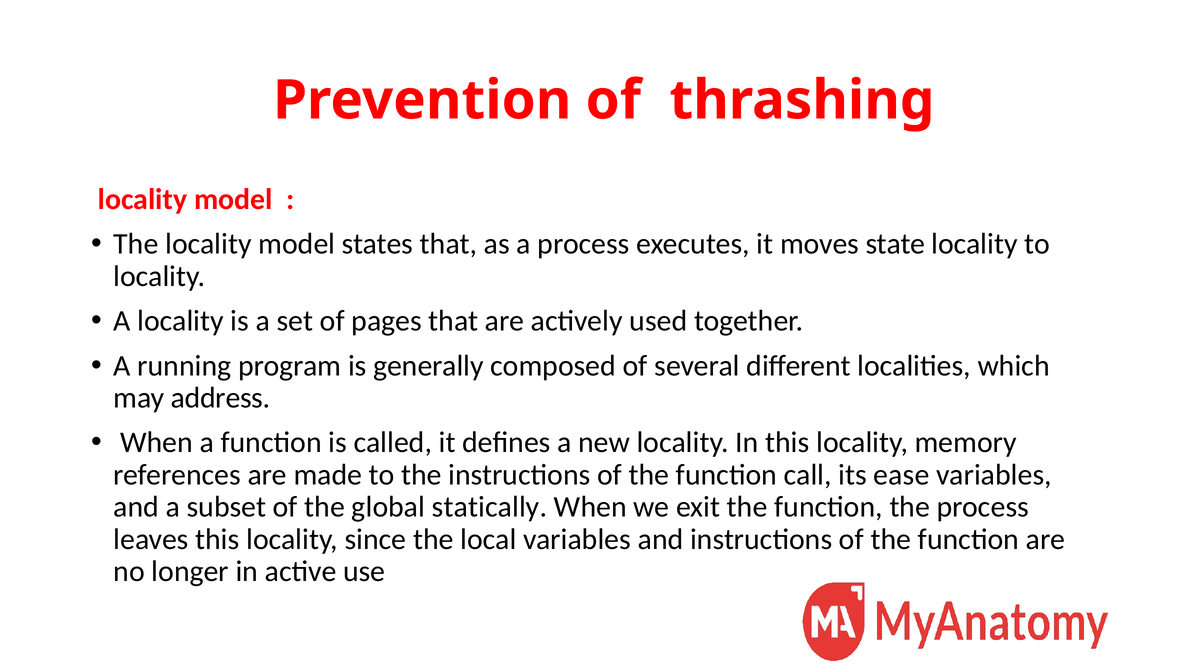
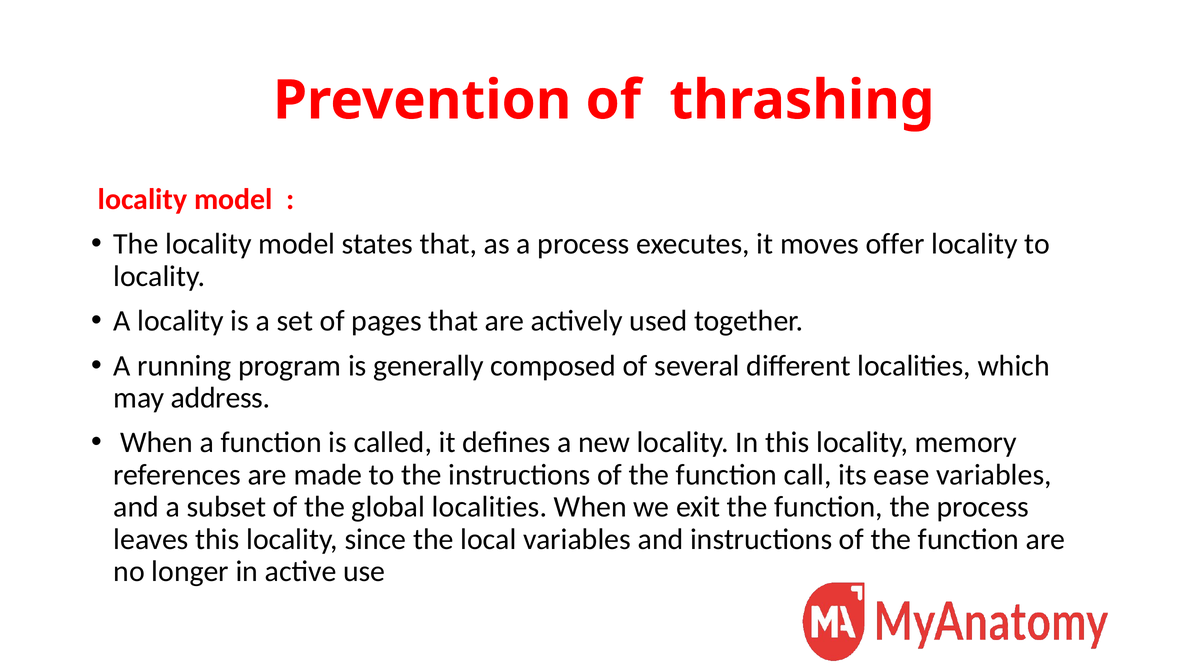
state: state -> offer
global statically: statically -> localities
